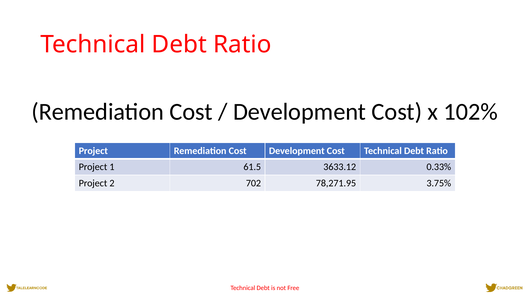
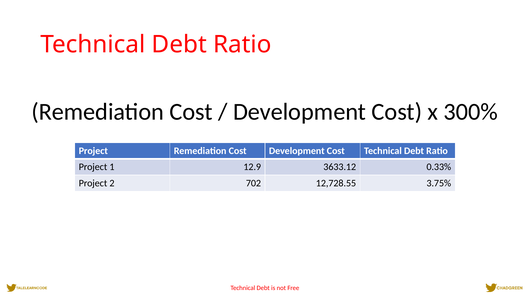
102%: 102% -> 300%
61.5: 61.5 -> 12.9
78,271.95: 78,271.95 -> 12,728.55
